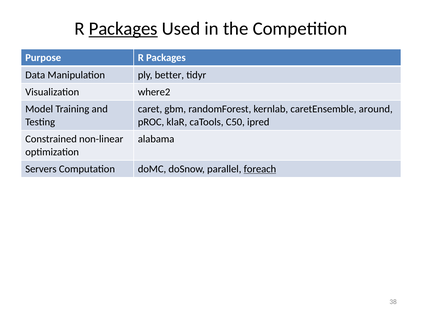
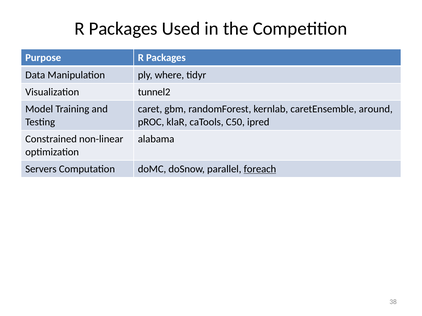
Packages at (123, 29) underline: present -> none
better: better -> where
where2: where2 -> tunnel2
